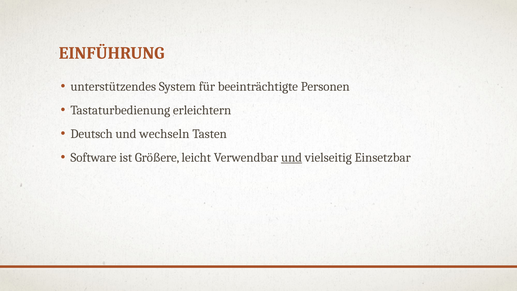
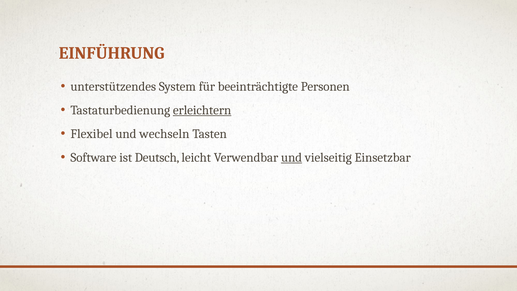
erleichtern underline: none -> present
Deutsch: Deutsch -> Flexibel
Größere: Größere -> Deutsch
